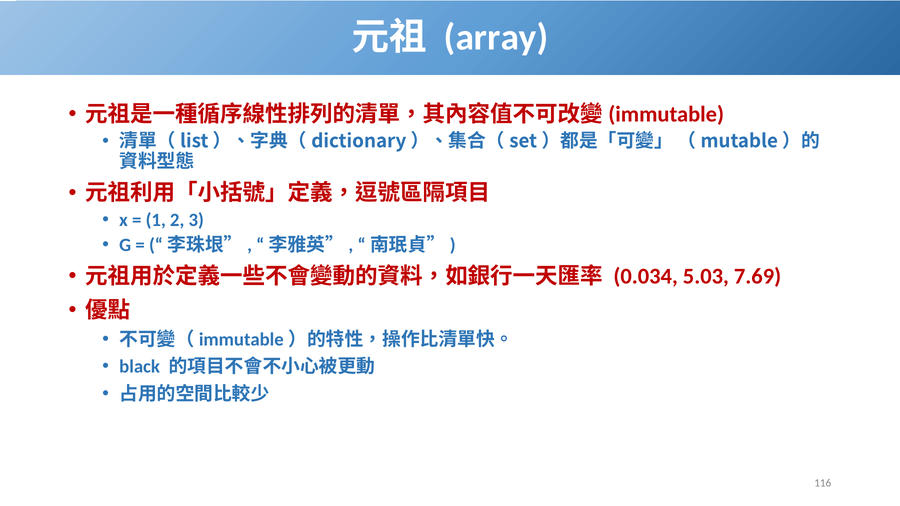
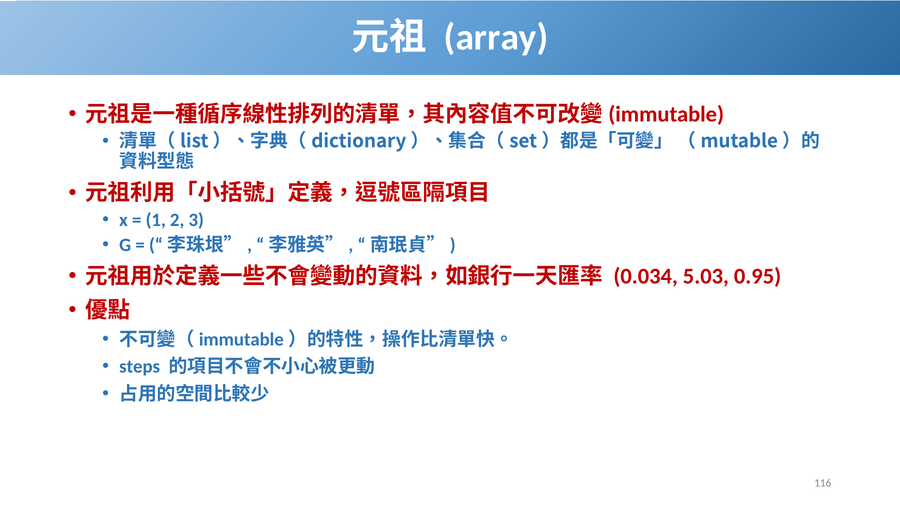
7.69: 7.69 -> 0.95
black: black -> steps
